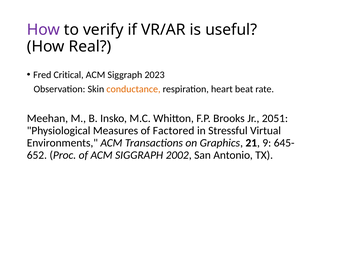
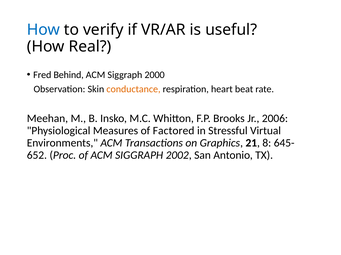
How at (43, 30) colour: purple -> blue
Critical: Critical -> Behind
2023: 2023 -> 2000
2051: 2051 -> 2006
9: 9 -> 8
